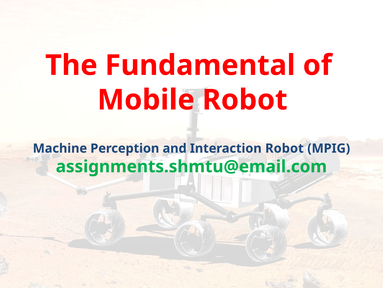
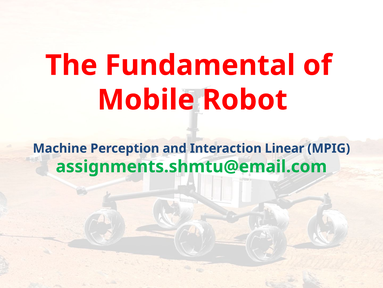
Interaction Robot: Robot -> Linear
